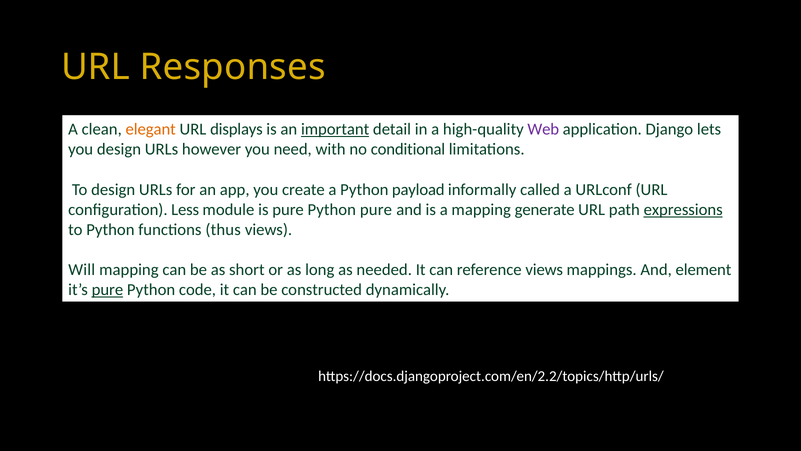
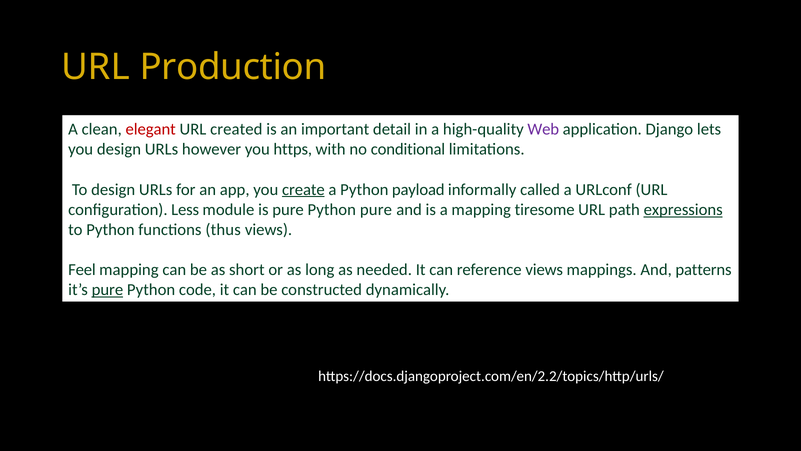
Responses: Responses -> Production
elegant colour: orange -> red
displays: displays -> created
important underline: present -> none
need: need -> https
create underline: none -> present
generate: generate -> tiresome
Will: Will -> Feel
element: element -> patterns
